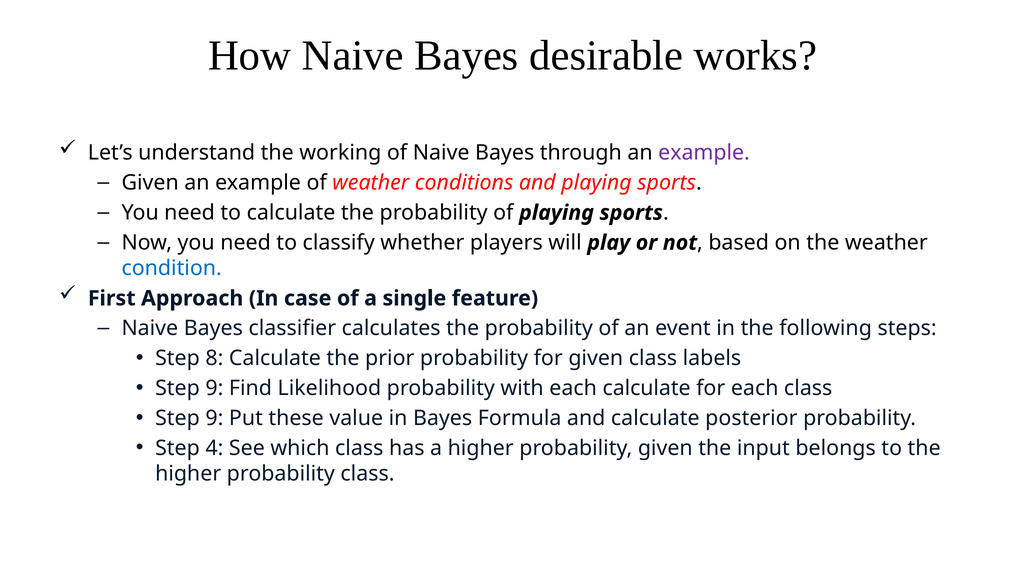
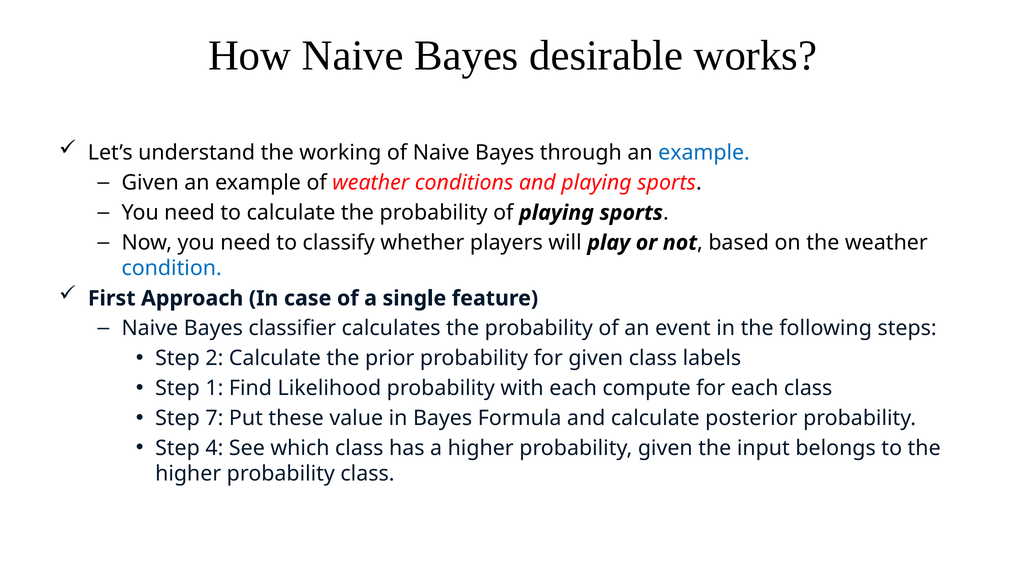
example at (704, 153) colour: purple -> blue
8: 8 -> 2
9 at (214, 388): 9 -> 1
each calculate: calculate -> compute
9 at (214, 418): 9 -> 7
